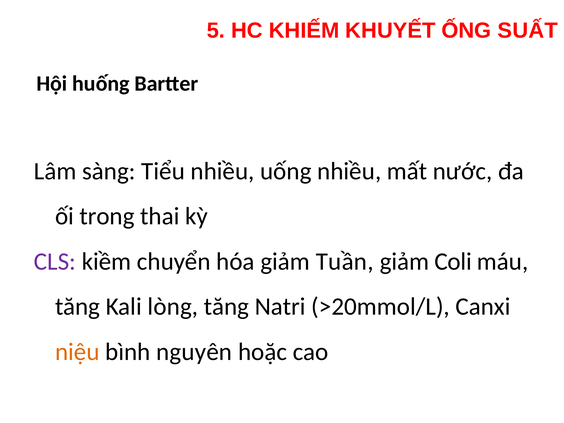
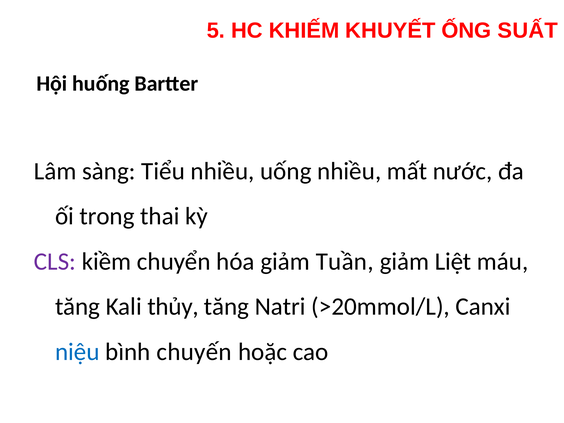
Coli: Coli -> Liệt
lòng: lòng -> thủy
niệu colour: orange -> blue
nguyên: nguyên -> chuyến
